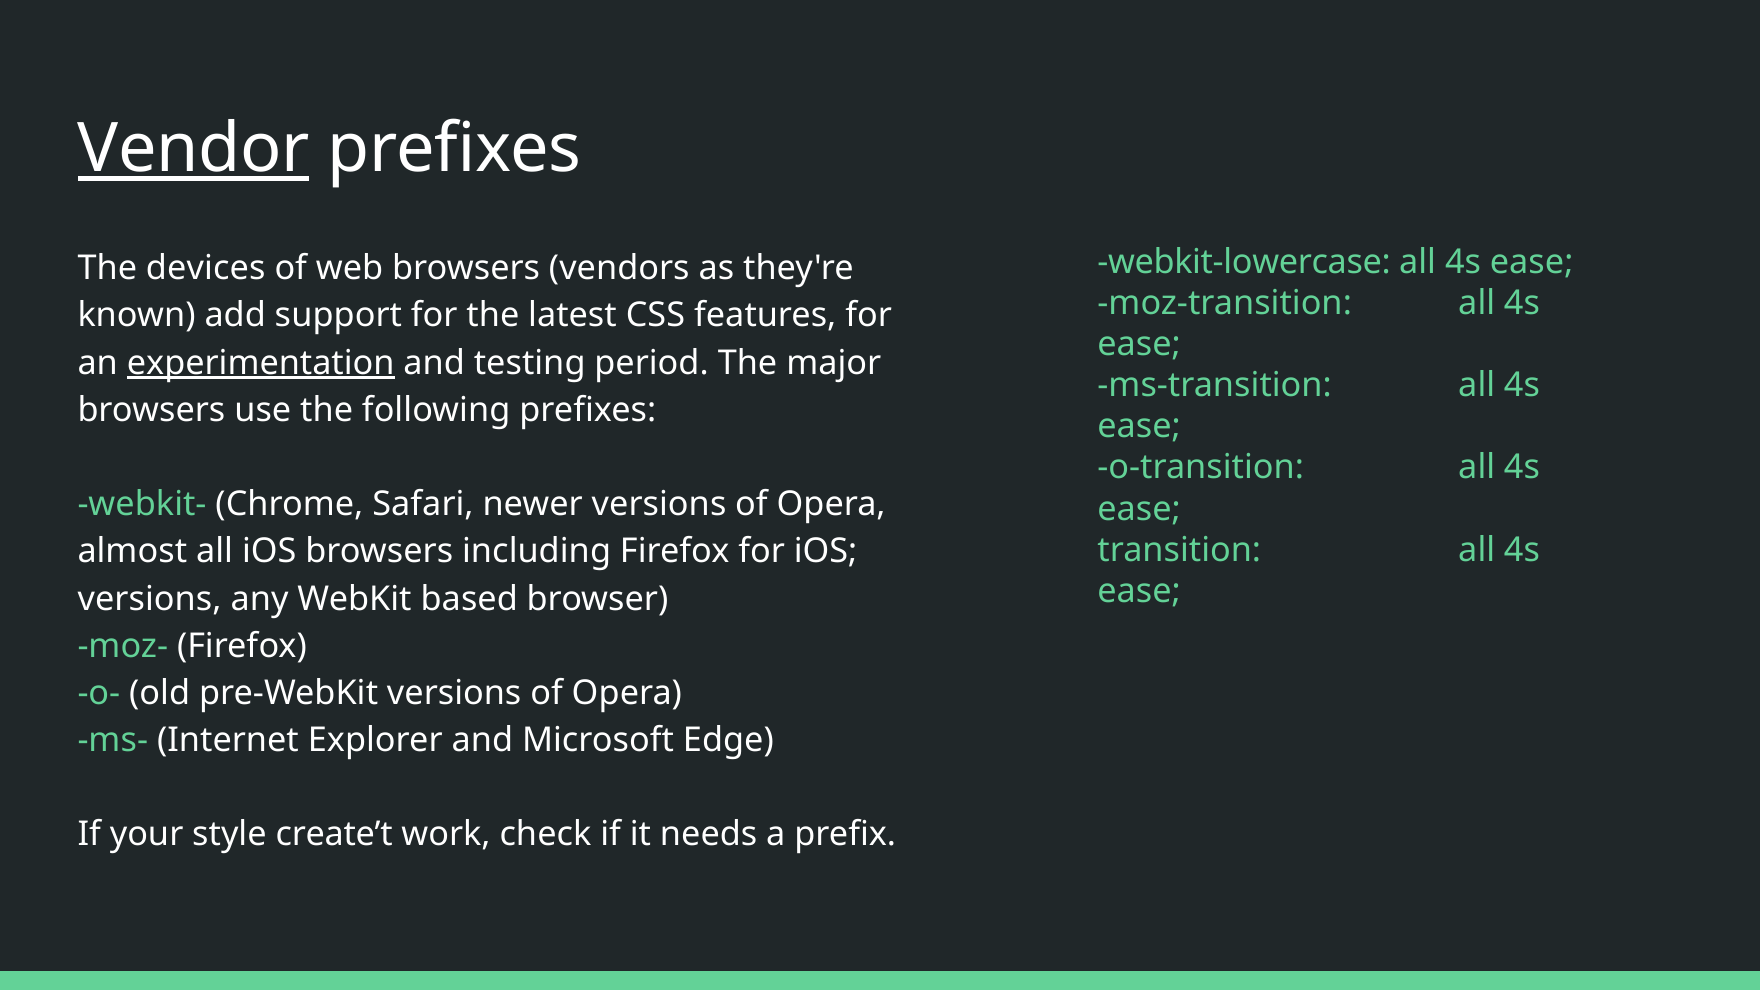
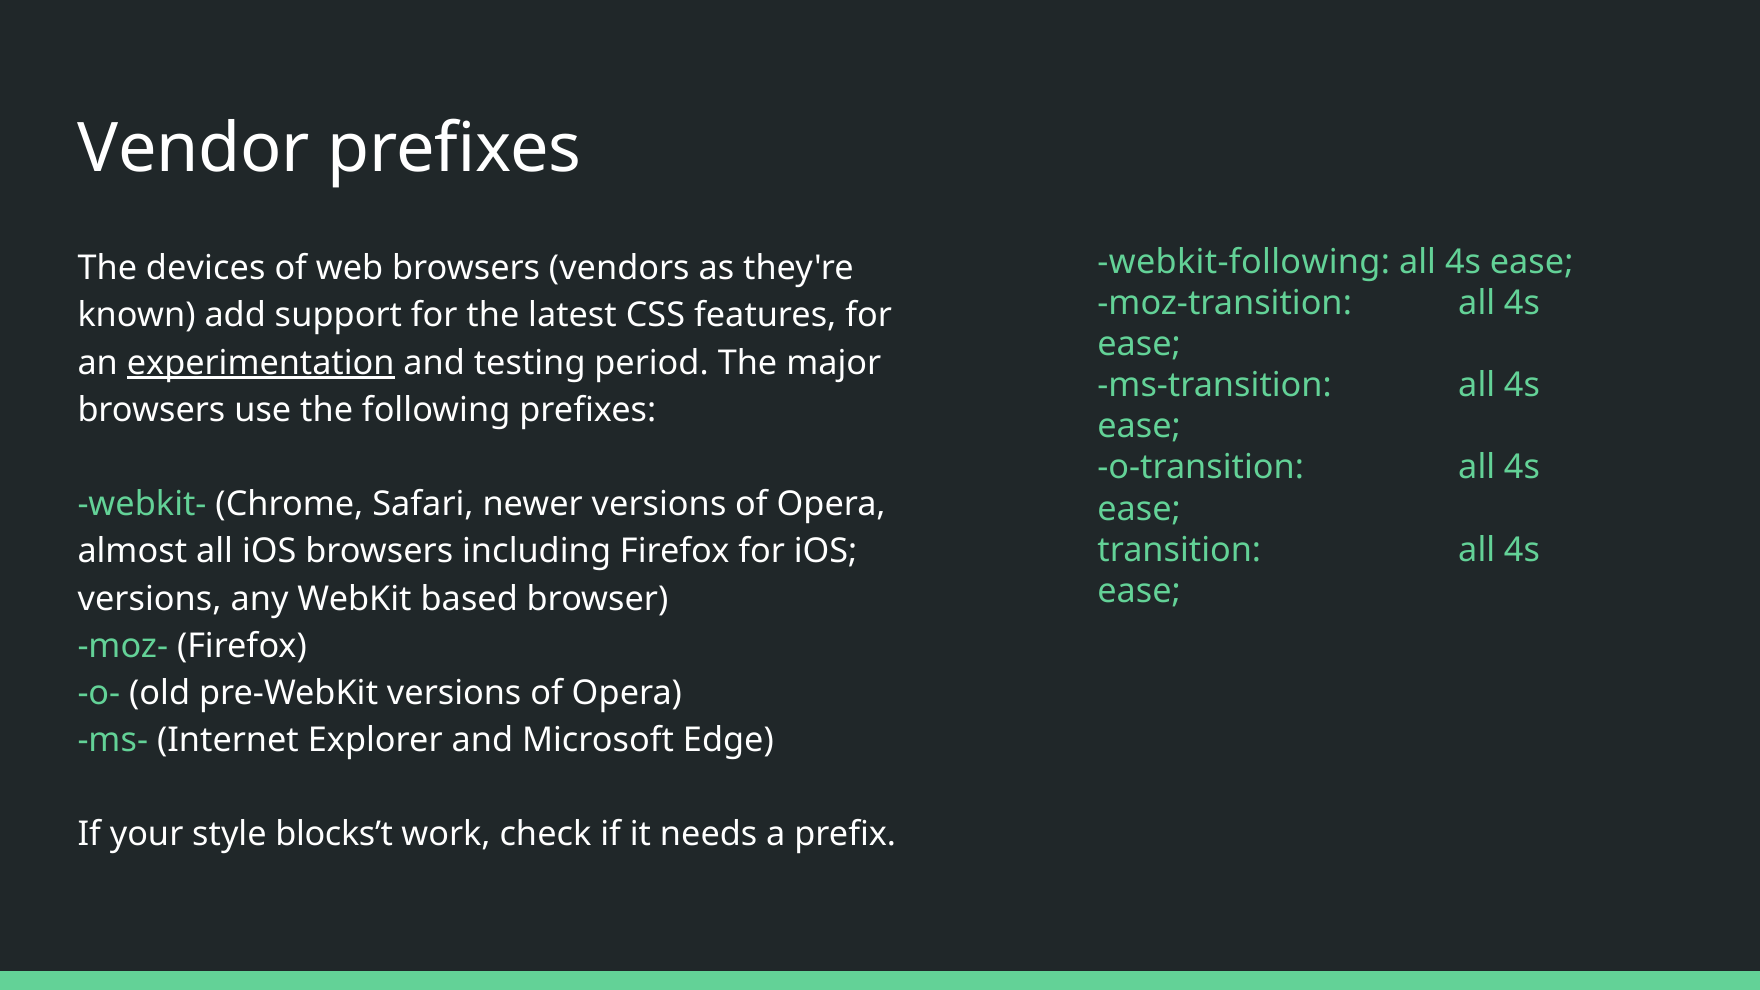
Vendor underline: present -> none
webkit-lowercase: webkit-lowercase -> webkit-following
create’t: create’t -> blocks’t
